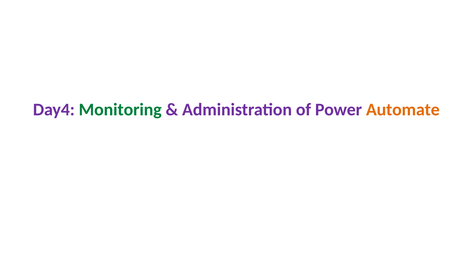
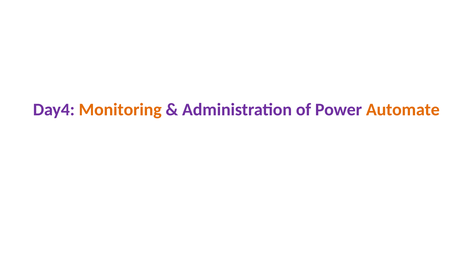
Monitoring colour: green -> orange
